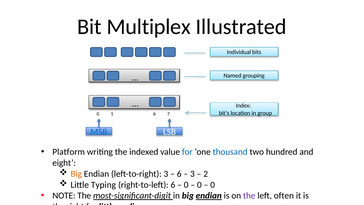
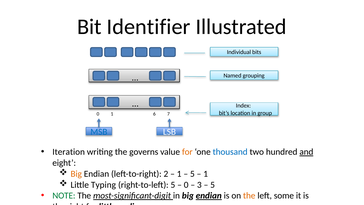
Multiplex: Multiplex -> Identifier
Platform: Platform -> Iteration
indexed: indexed -> governs
for at (187, 152) colour: blue -> orange
and underline: none -> present
left-to-right 3: 3 -> 2
6 at (179, 174): 6 -> 1
3 at (192, 174): 3 -> 5
2 at (206, 174): 2 -> 1
right-to-left 6: 6 -> 5
0 at (199, 185): 0 -> 3
0 at (213, 185): 0 -> 5
NOTE colour: black -> green
the at (249, 195) colour: purple -> orange
often: often -> some
